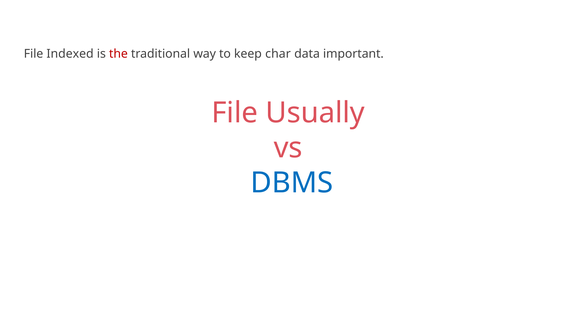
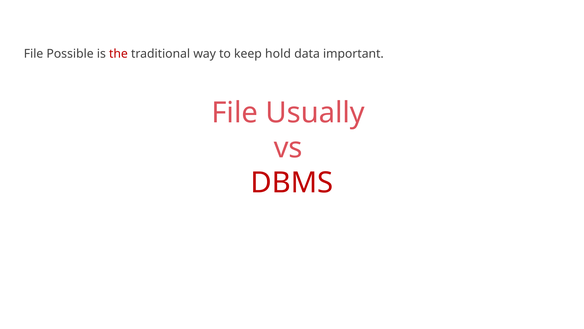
Indexed: Indexed -> Possible
char: char -> hold
DBMS colour: blue -> red
